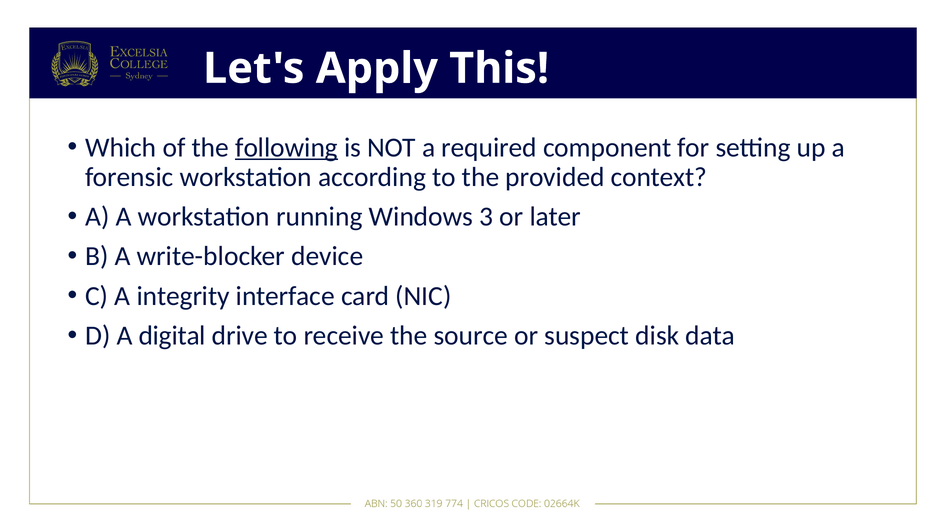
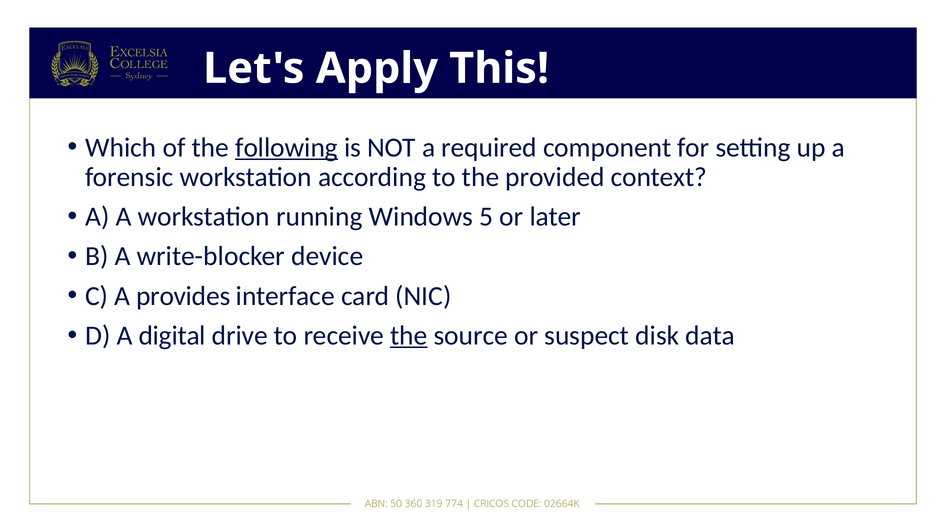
3: 3 -> 5
integrity: integrity -> provides
the at (409, 336) underline: none -> present
